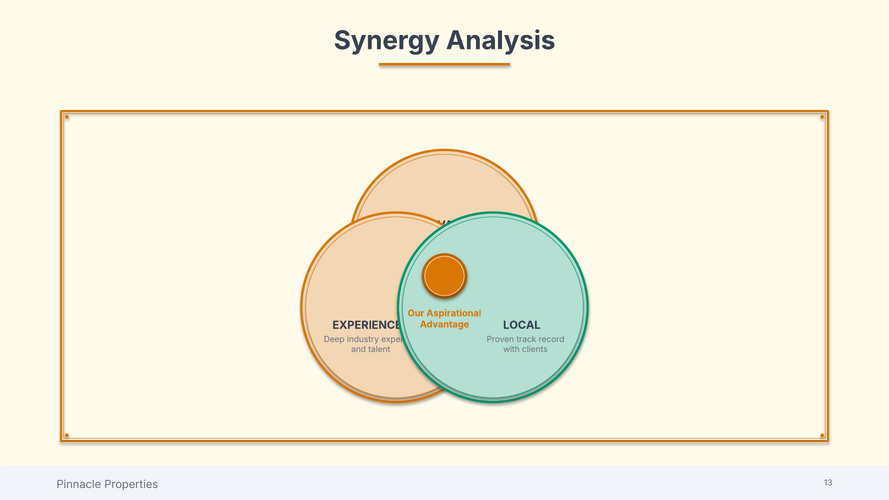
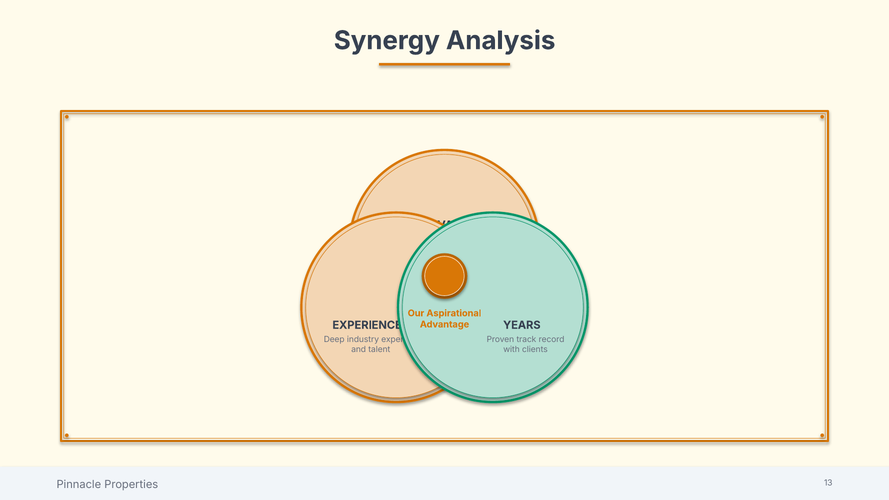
LOCAL: LOCAL -> YEARS
